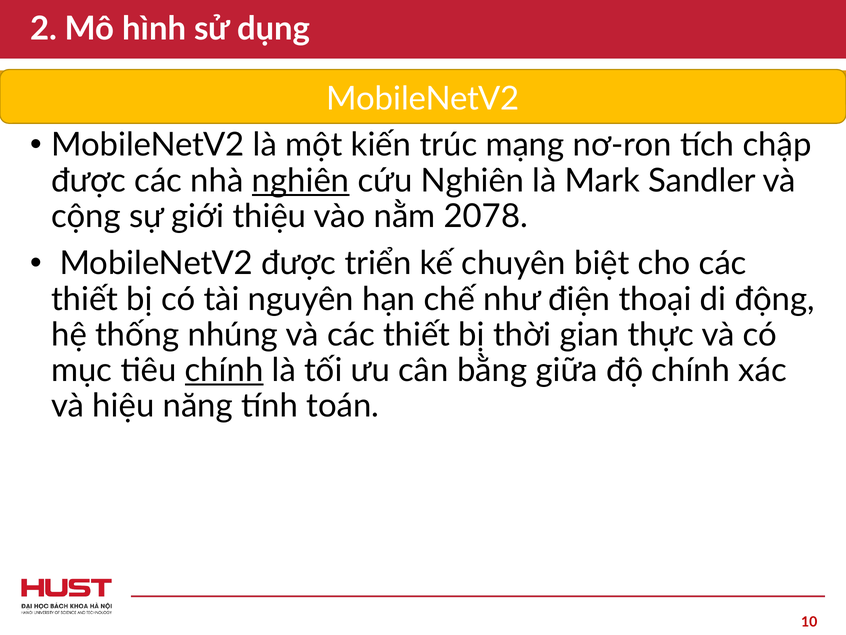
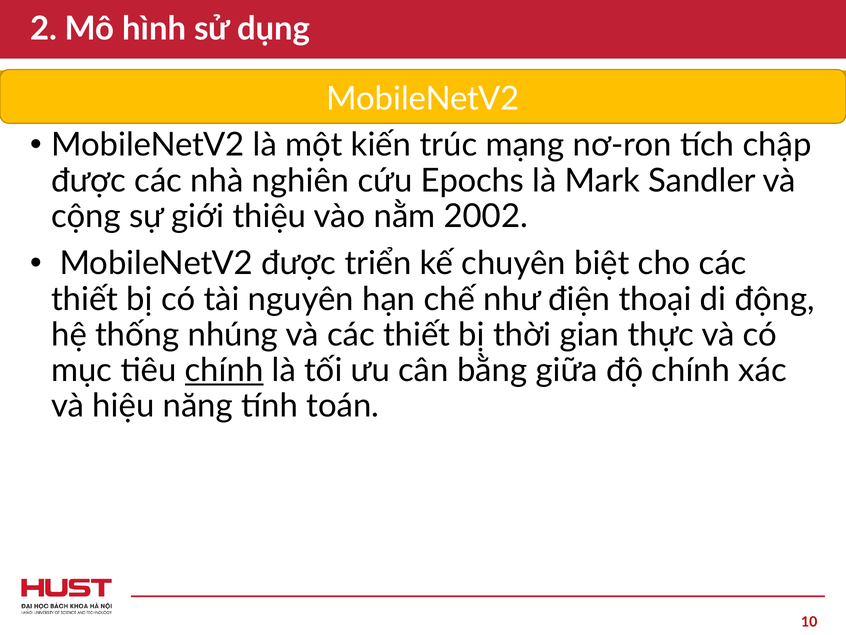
nghiên at (301, 181) underline: present -> none
cứu Nghiên: Nghiên -> Epochs
2078: 2078 -> 2002
